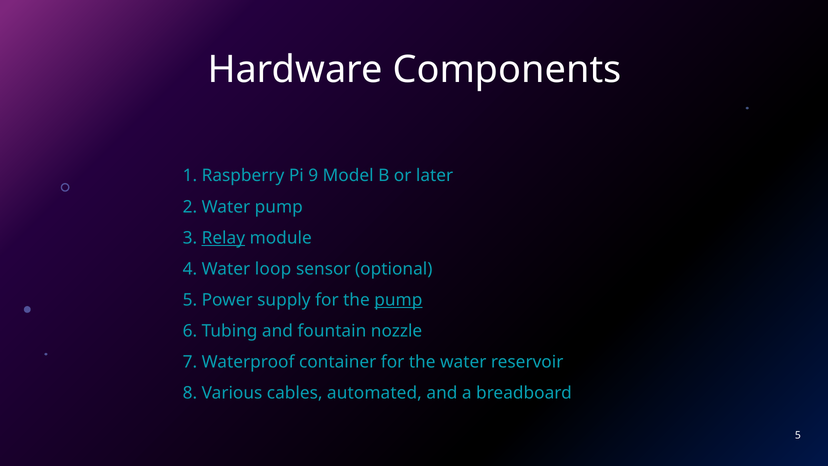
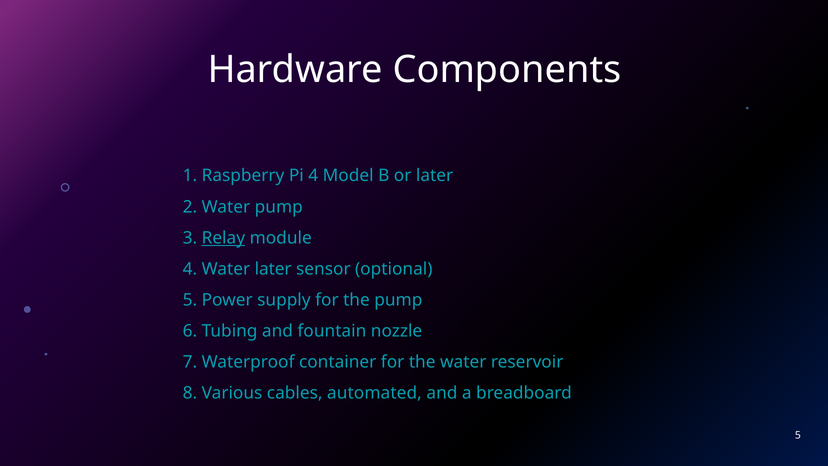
Pi 9: 9 -> 4
Water loop: loop -> later
pump at (398, 300) underline: present -> none
